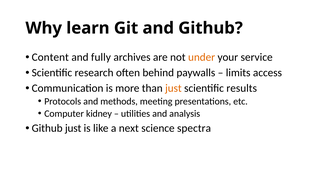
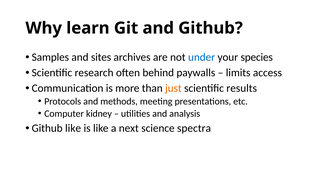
Content: Content -> Samples
fully: fully -> sites
under colour: orange -> blue
service: service -> species
Github just: just -> like
